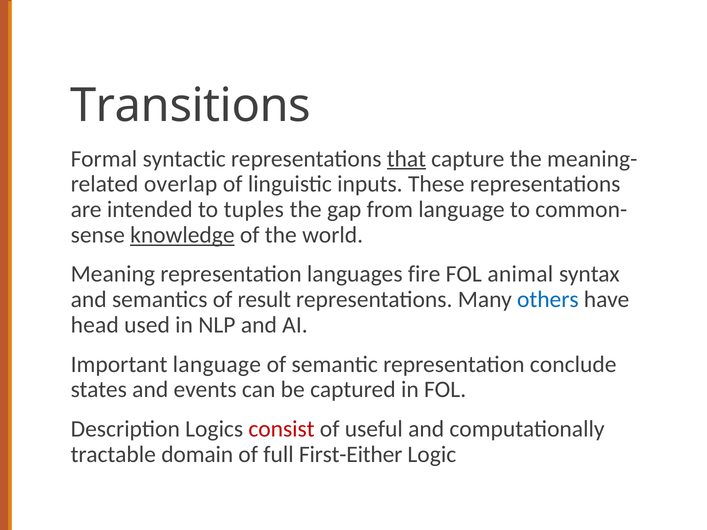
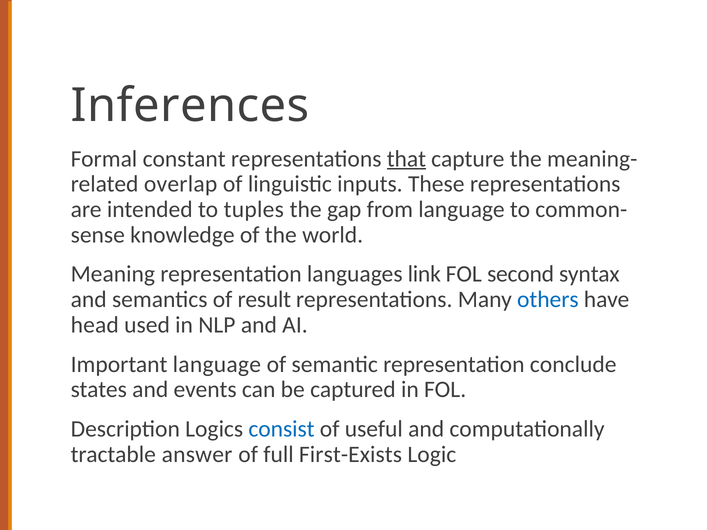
Transitions: Transitions -> Inferences
syntactic: syntactic -> constant
knowledge underline: present -> none
fire: fire -> link
animal: animal -> second
consist colour: red -> blue
domain: domain -> answer
First-Either: First-Either -> First-Exists
